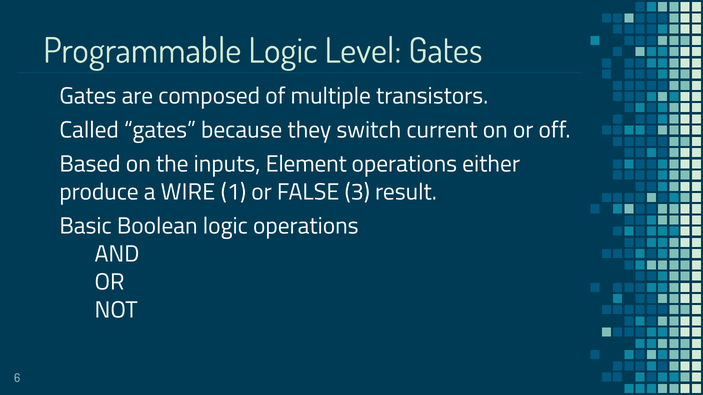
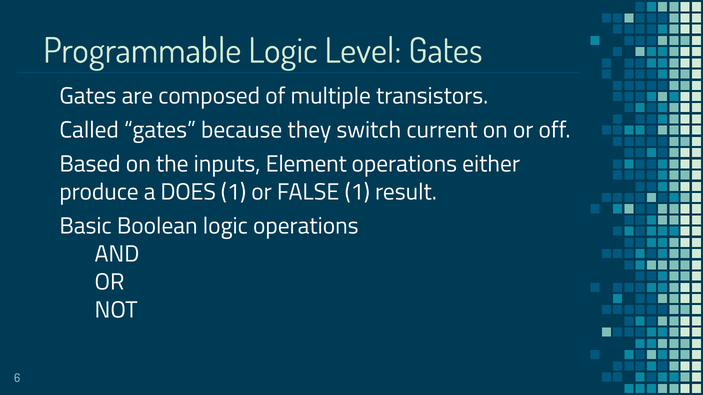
WIRE: WIRE -> DOES
FALSE 3: 3 -> 1
